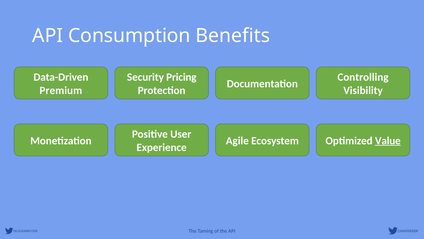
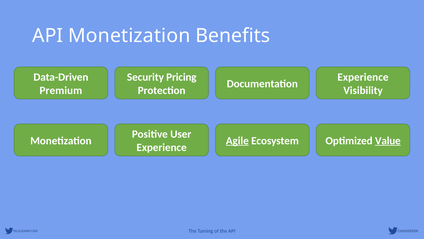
API Consumption: Consumption -> Monetization
Controlling at (363, 77): Controlling -> Experience
Agile underline: none -> present
